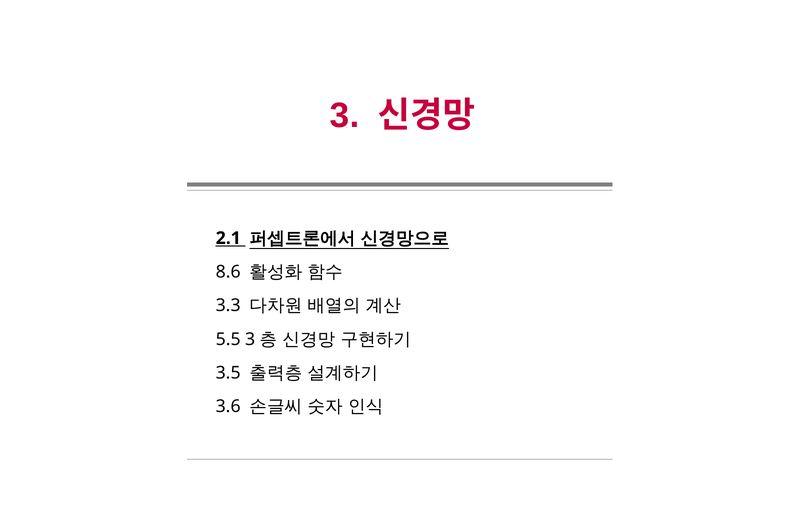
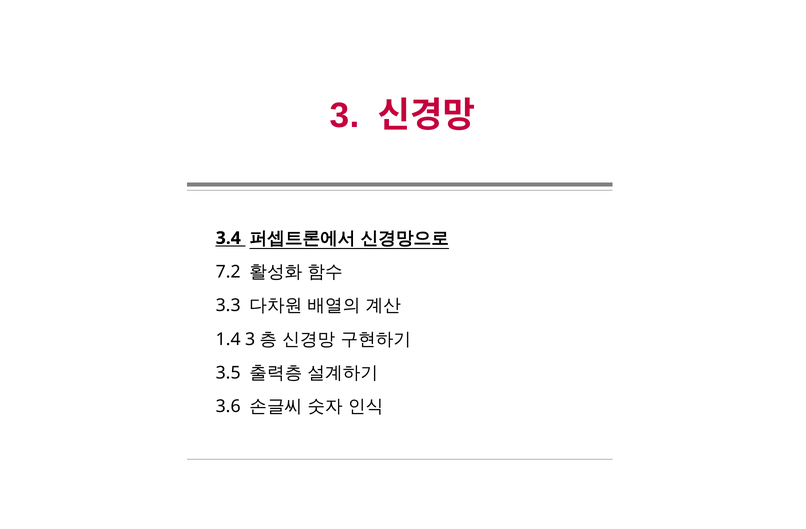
2.1: 2.1 -> 3.4
8.6: 8.6 -> 7.2
5.5: 5.5 -> 1.4
